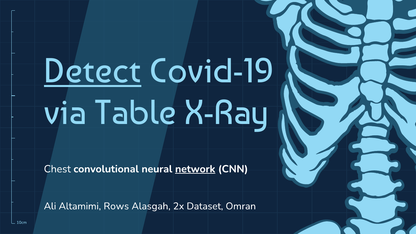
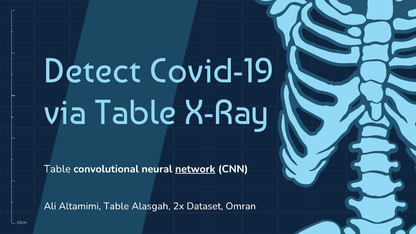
Detect underline: present -> none
Chest at (57, 169): Chest -> Table
Altamimi Rows: Rows -> Table
